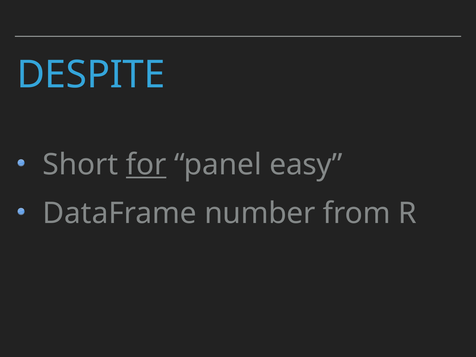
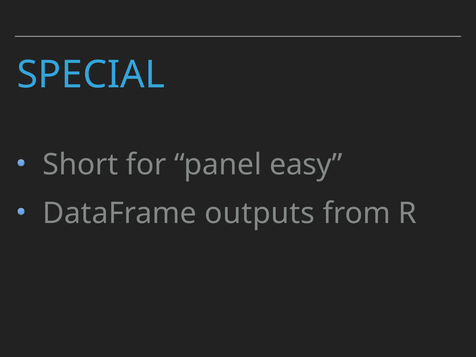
DESPITE: DESPITE -> SPECIAL
for underline: present -> none
number: number -> outputs
